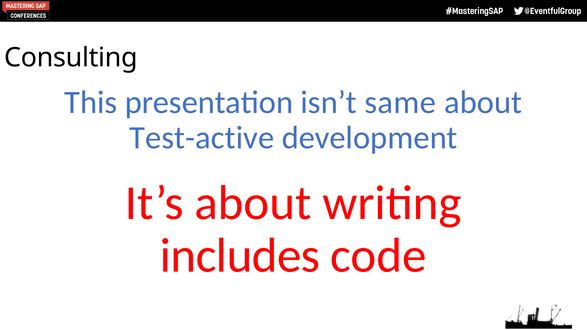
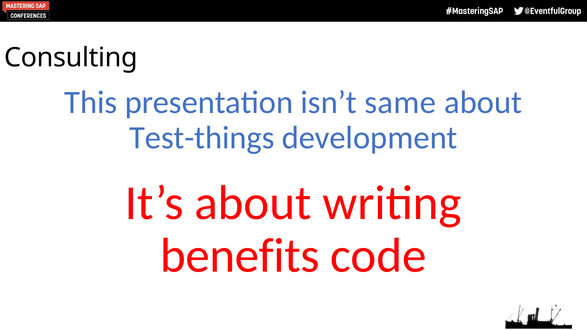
Test-active: Test-active -> Test-things
includes: includes -> benefits
